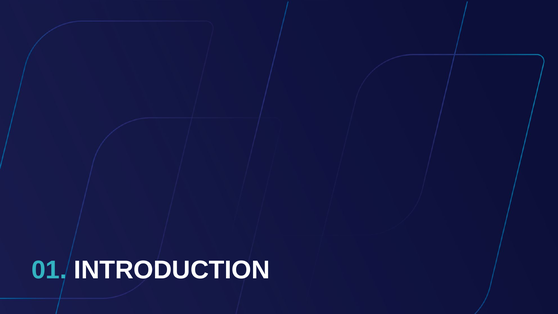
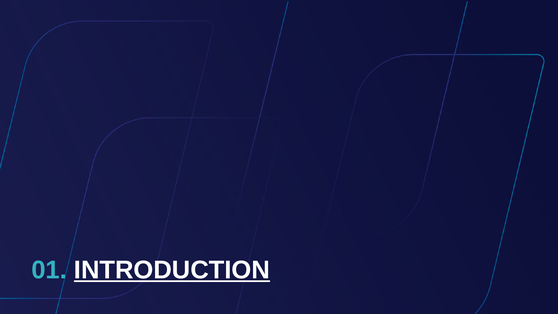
INTRODUCTION underline: none -> present
